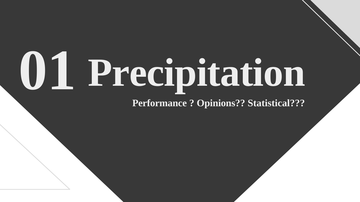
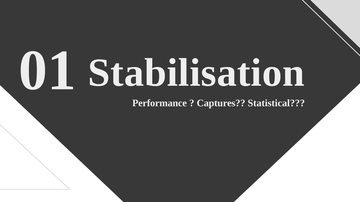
Precipitation: Precipitation -> Stabilisation
Opinions: Opinions -> Captures
